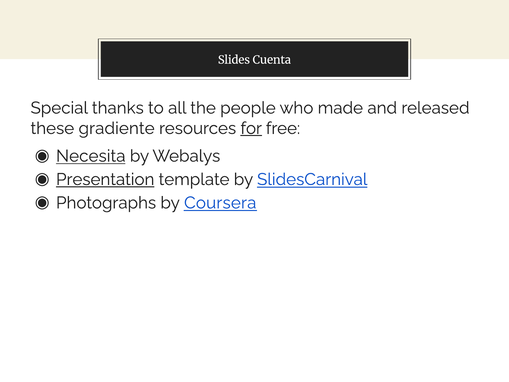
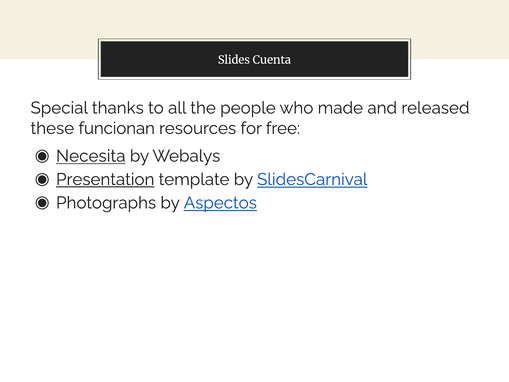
gradiente: gradiente -> funcionan
for underline: present -> none
Coursera: Coursera -> Aspectos
